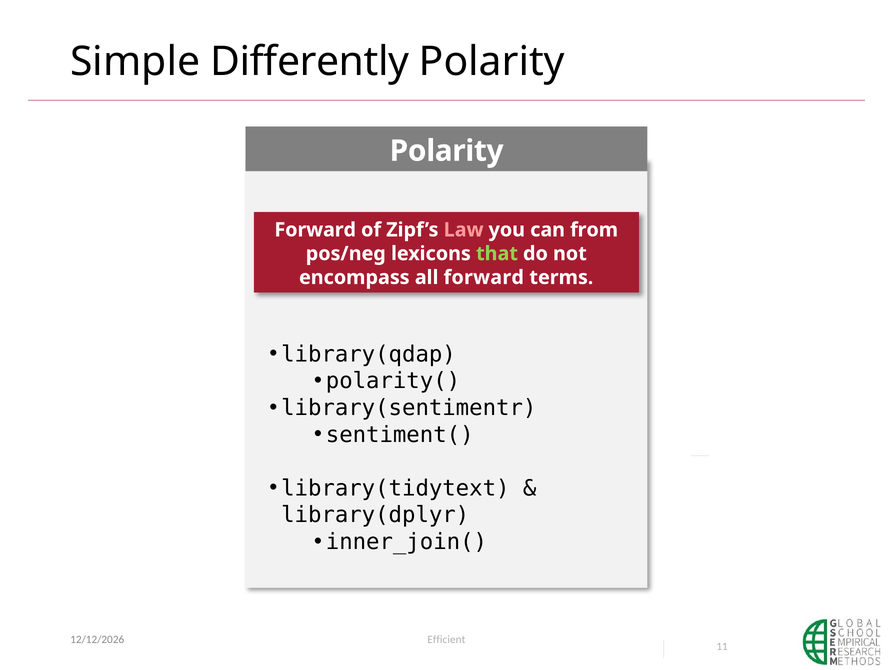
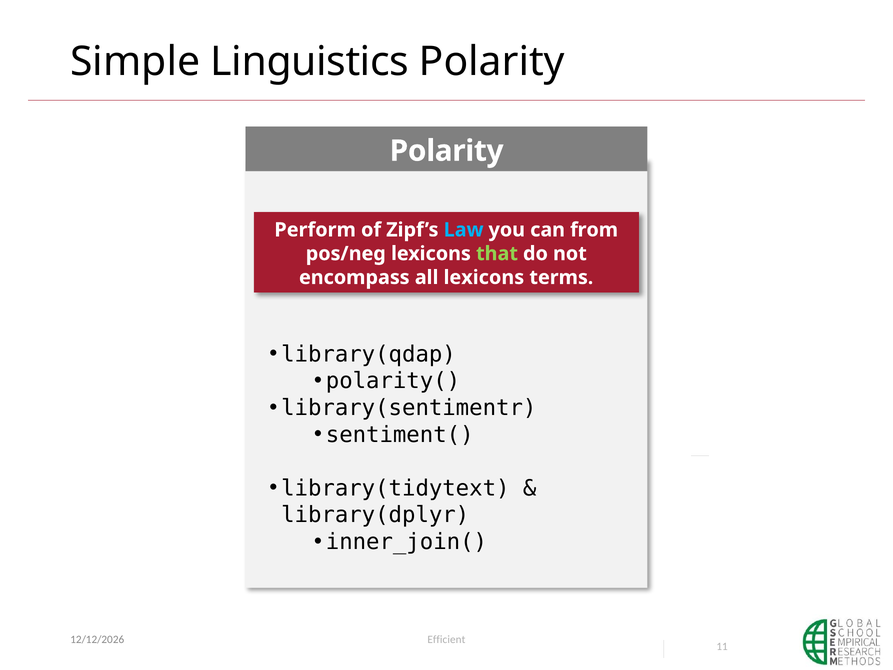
Differently: Differently -> Linguistics
Forward at (315, 230): Forward -> Perform
Law colour: pink -> light blue
all forward: forward -> lexicons
